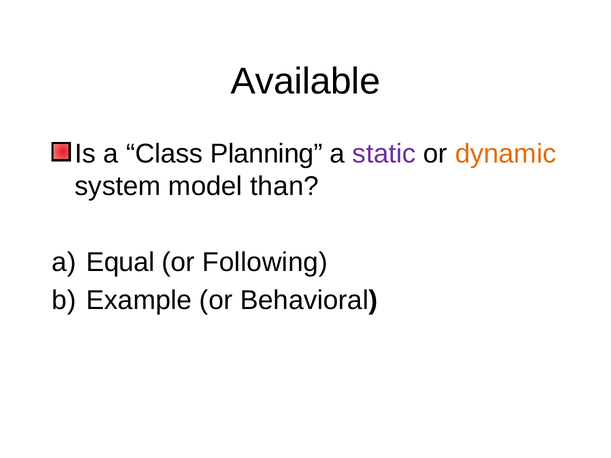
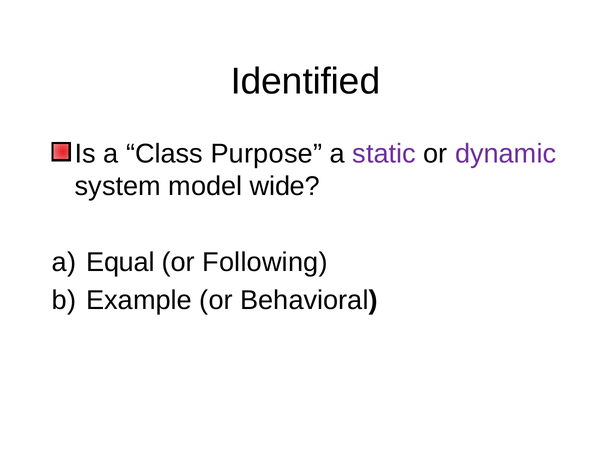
Available: Available -> Identified
Planning: Planning -> Purpose
dynamic colour: orange -> purple
than: than -> wide
